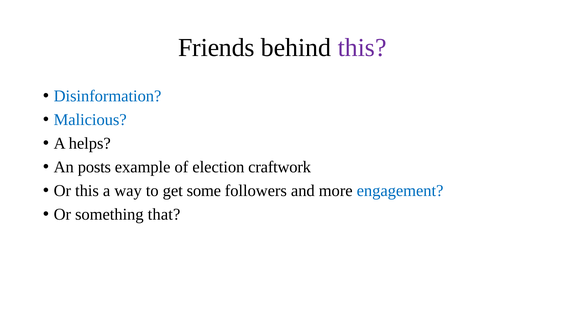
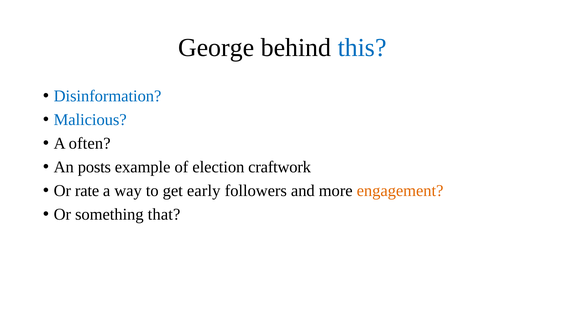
Friends: Friends -> George
this at (362, 47) colour: purple -> blue
helps: helps -> often
Or this: this -> rate
some: some -> early
engagement colour: blue -> orange
